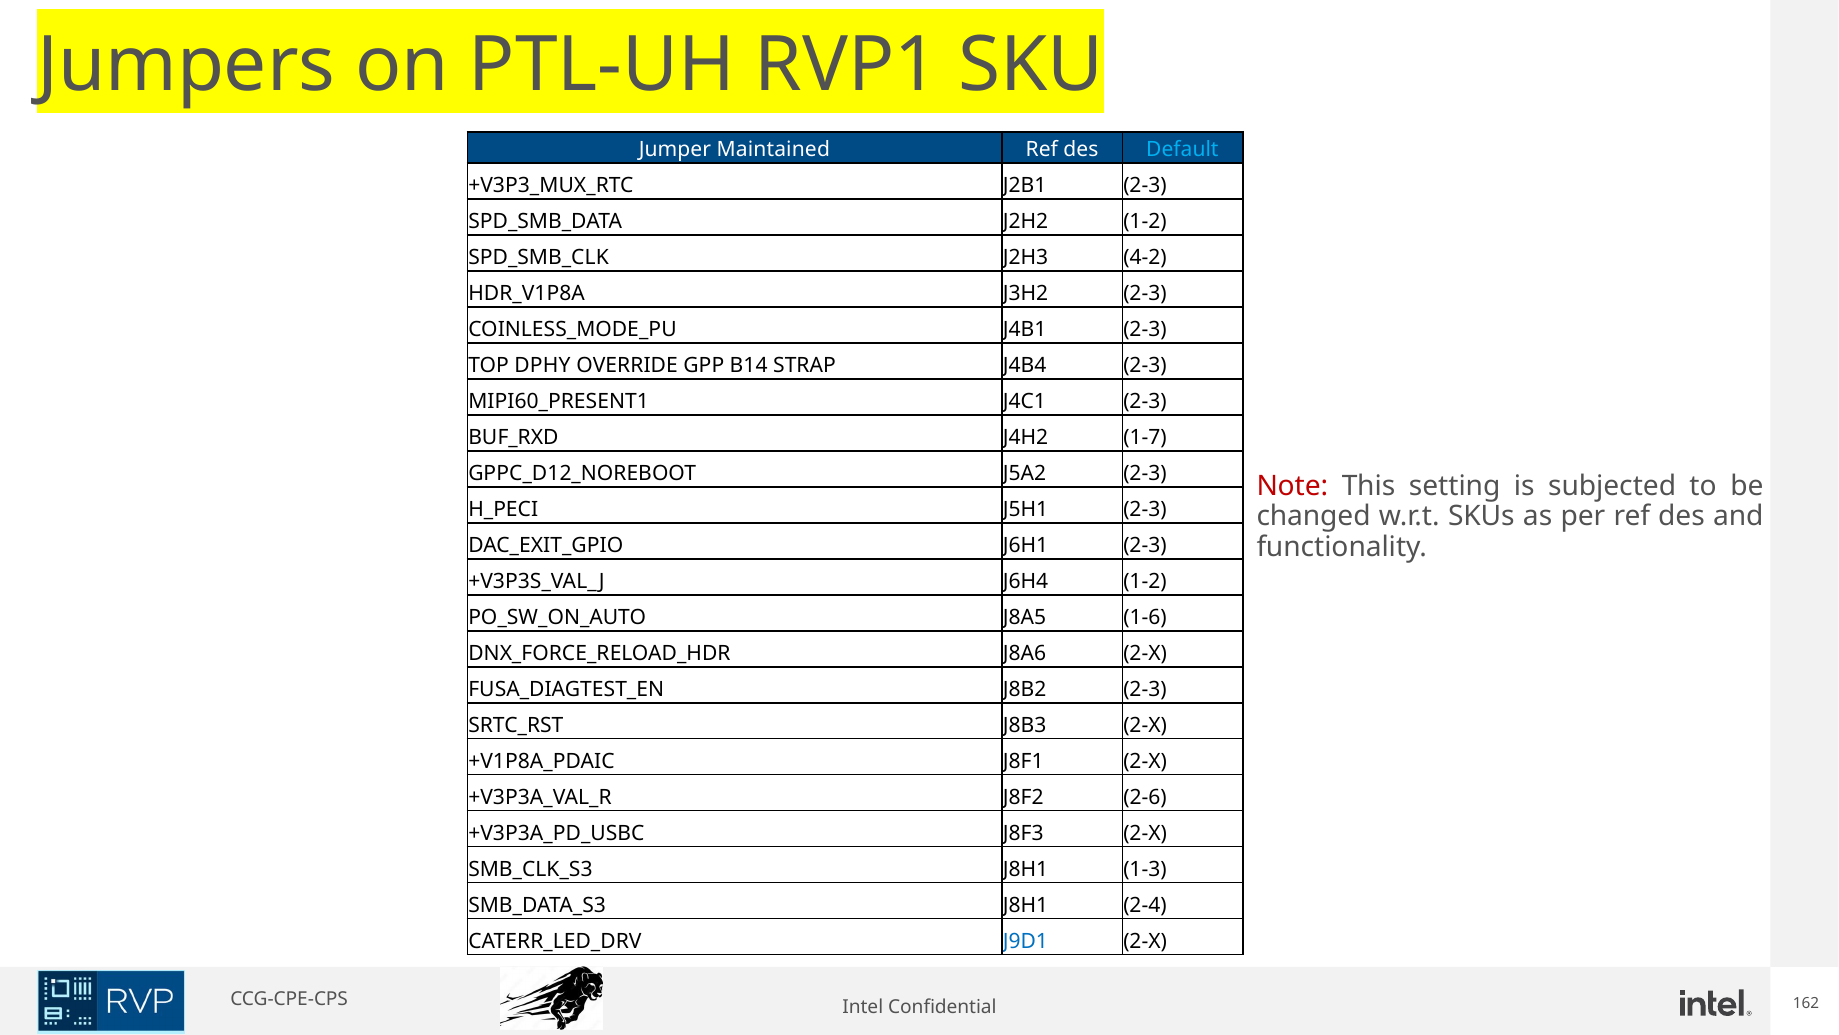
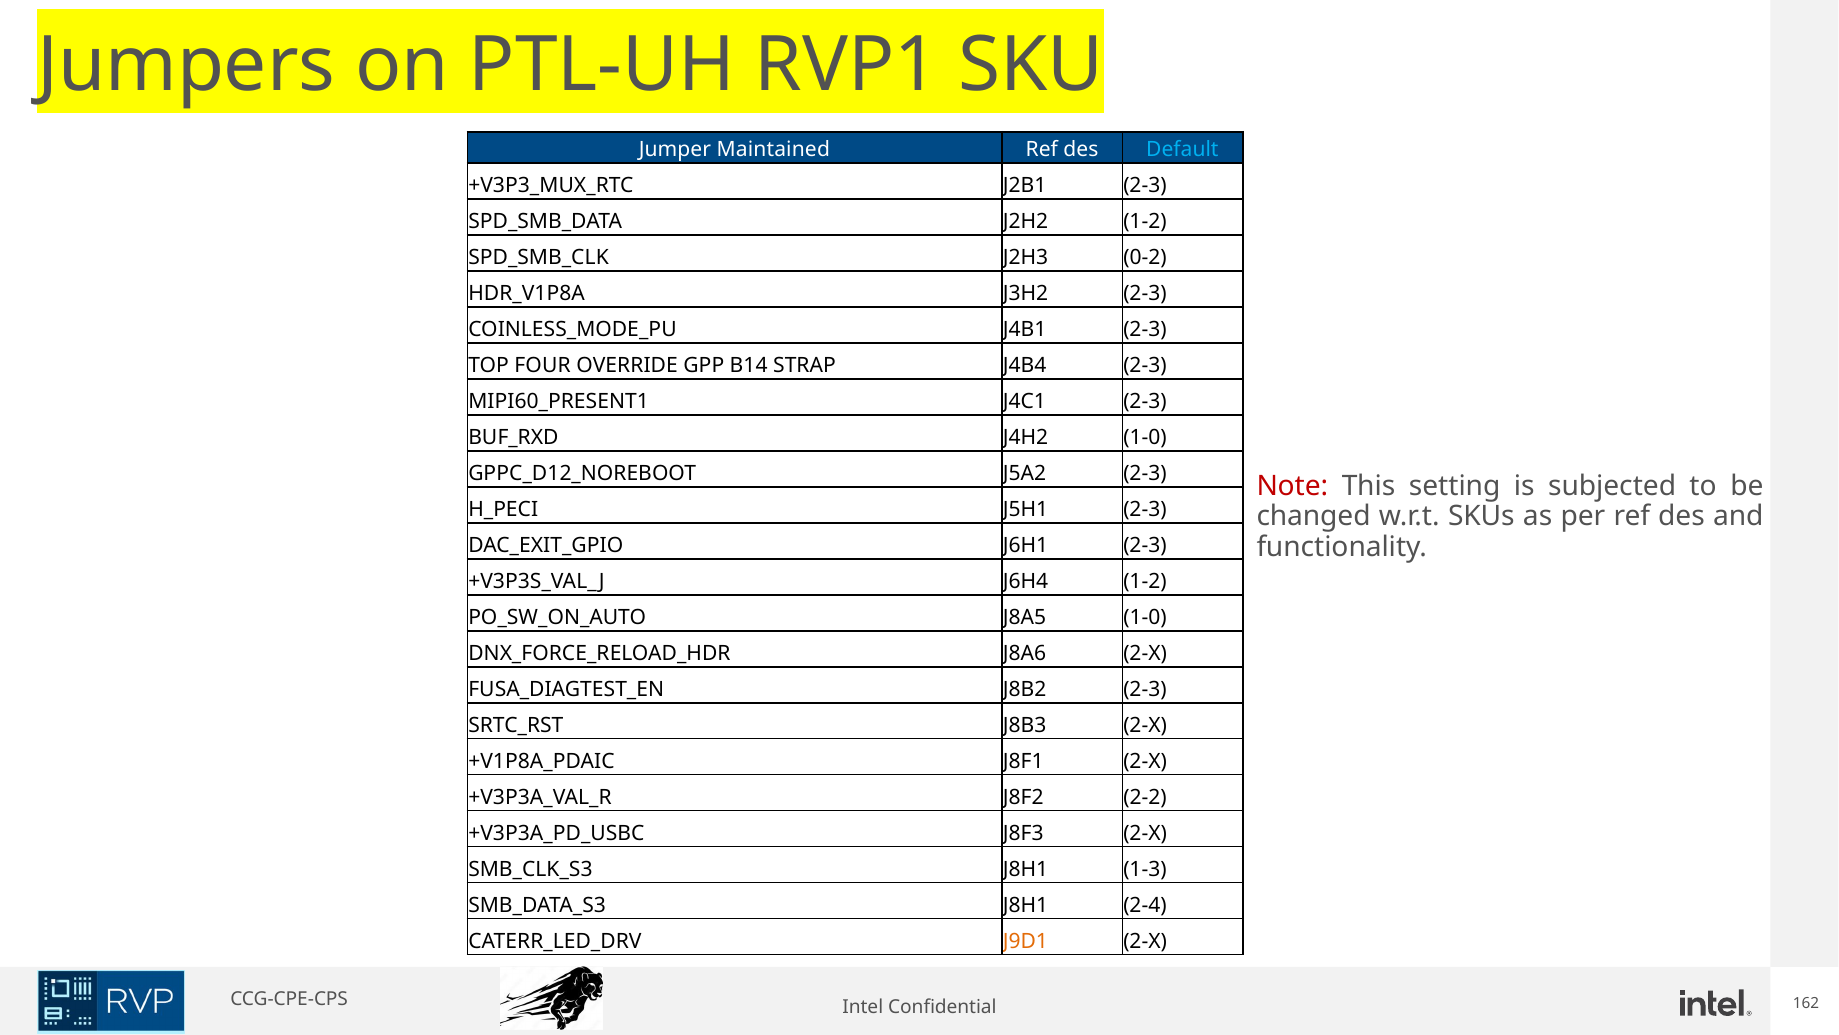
4-2: 4-2 -> 0-2
DPHY: DPHY -> FOUR
J4H2 1-7: 1-7 -> 1-0
J8A5 1-6: 1-6 -> 1-0
2-6: 2-6 -> 2-2
J9D1 colour: blue -> orange
